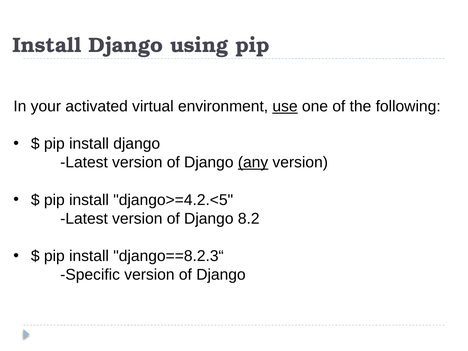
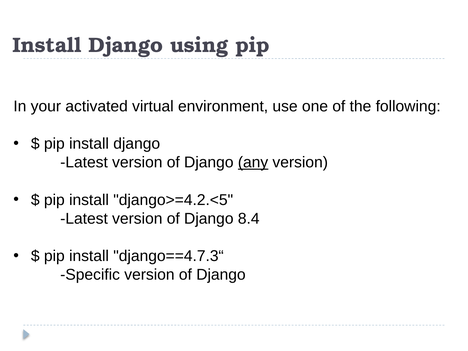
use underline: present -> none
8.2: 8.2 -> 8.4
django==8.2.3“: django==8.2.3“ -> django==4.7.3“
